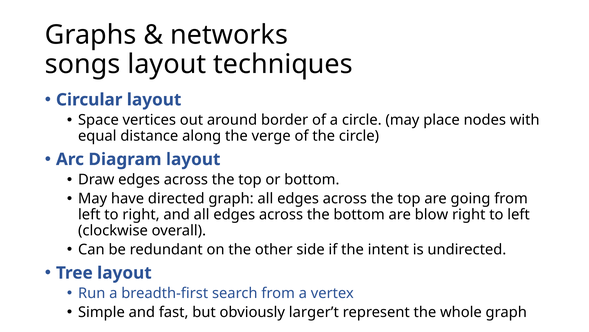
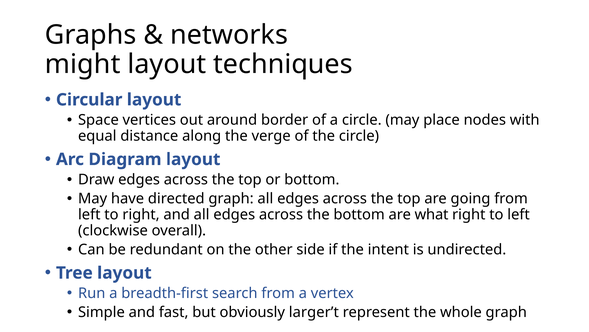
songs: songs -> might
blow: blow -> what
